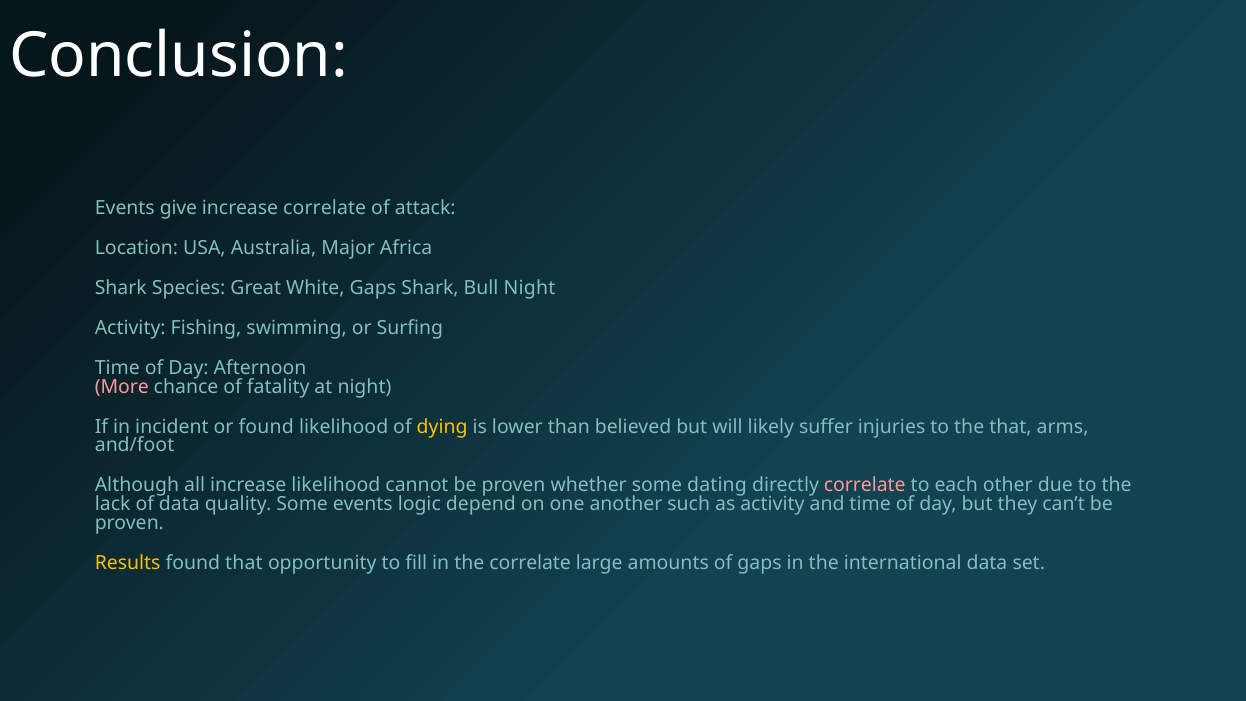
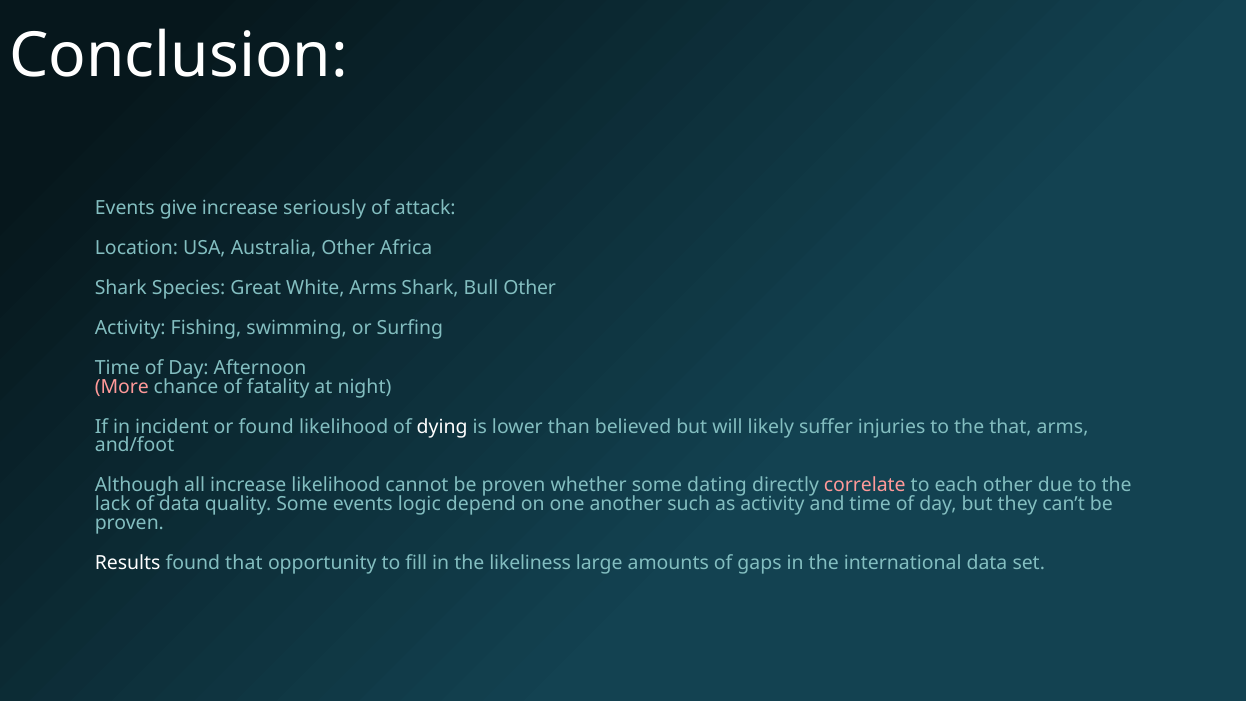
increase correlate: correlate -> seriously
Australia Major: Major -> Other
White Gaps: Gaps -> Arms
Bull Night: Night -> Other
dying colour: yellow -> white
Results colour: yellow -> white
the correlate: correlate -> likeliness
